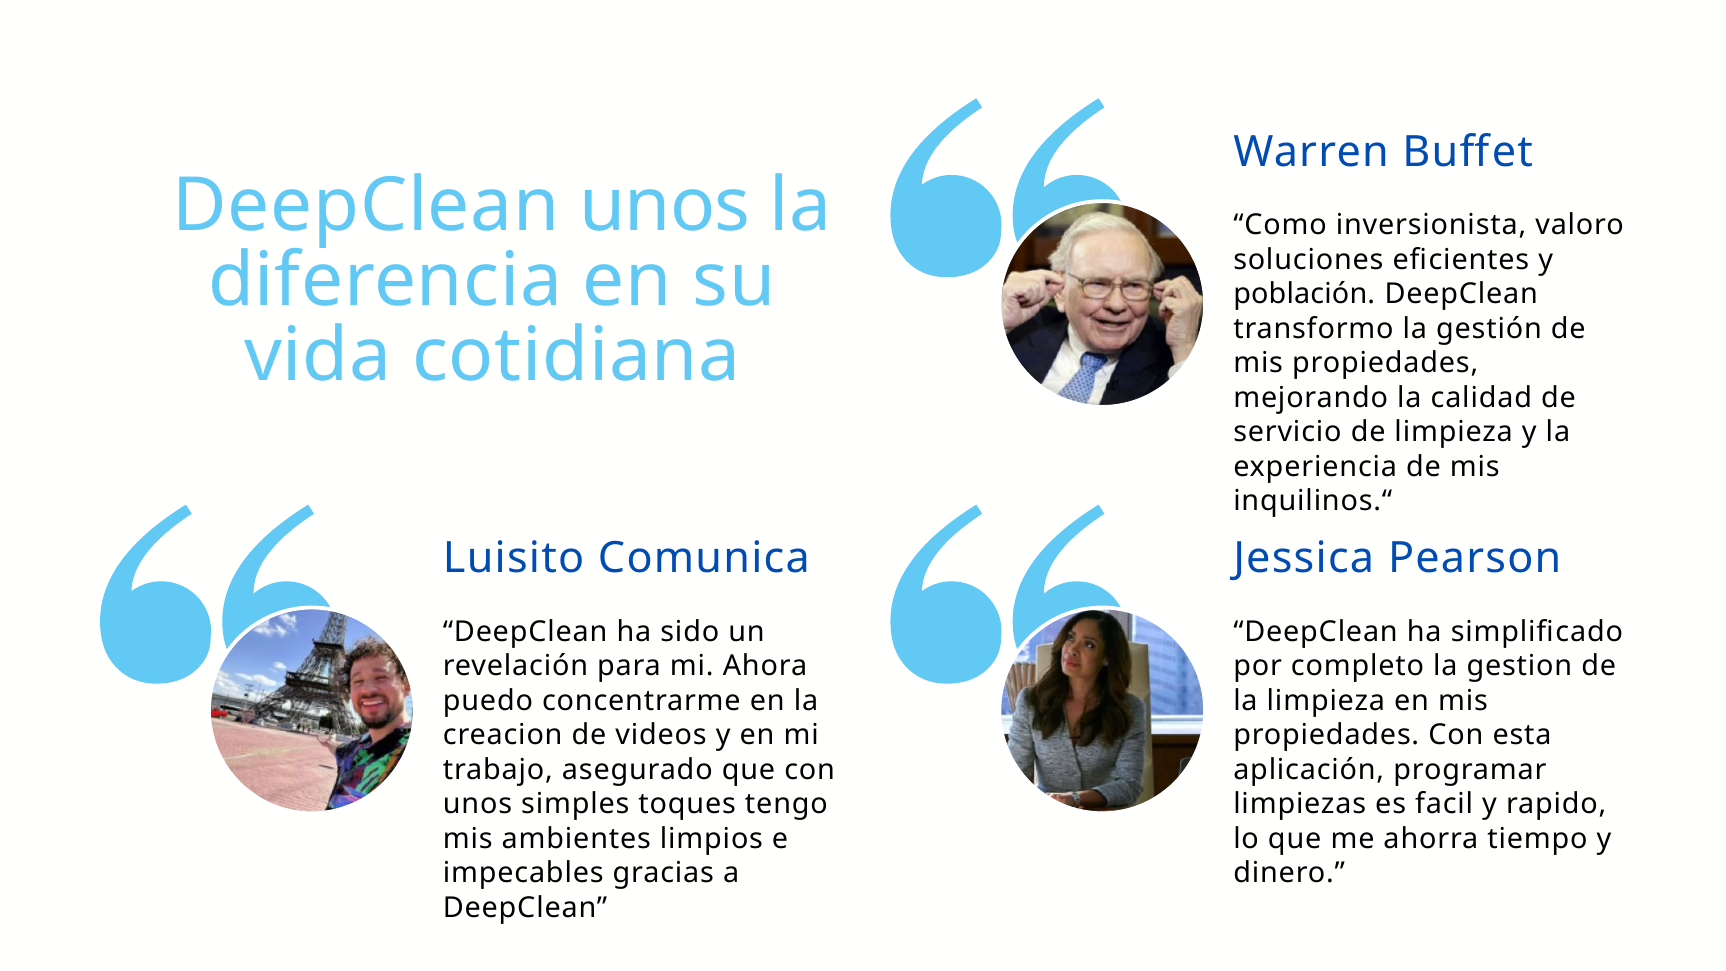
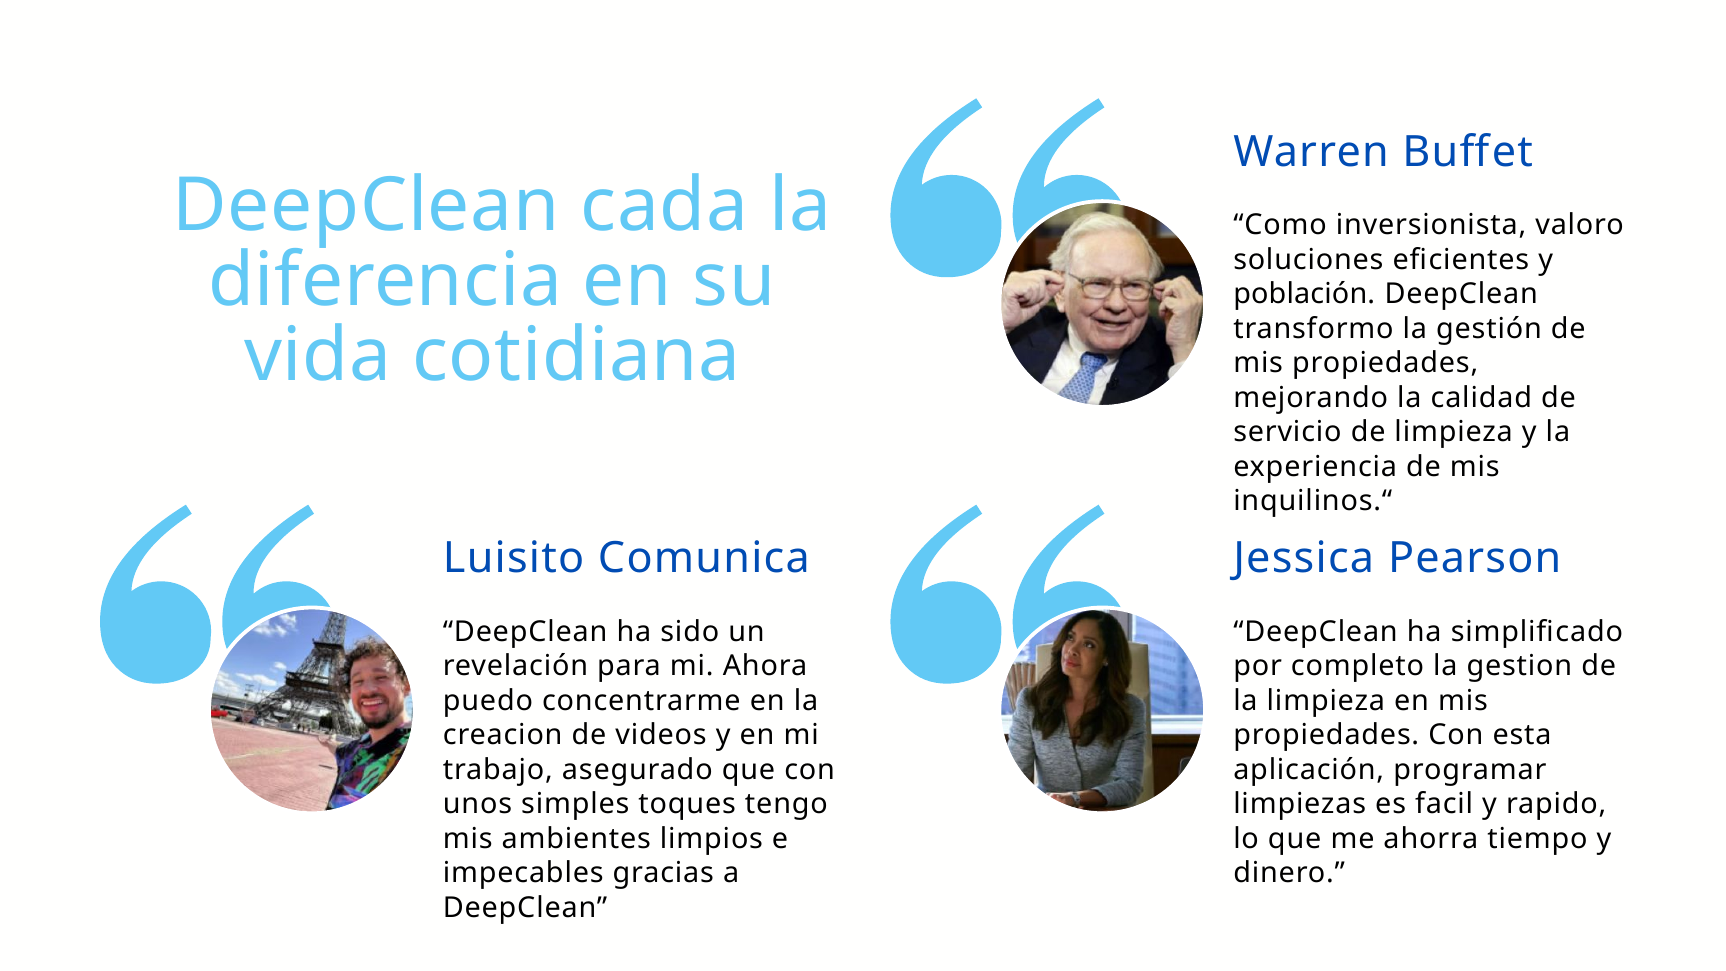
DeepClean unos: unos -> cada
